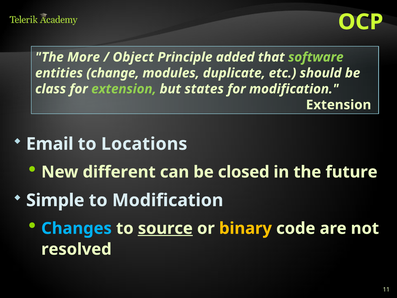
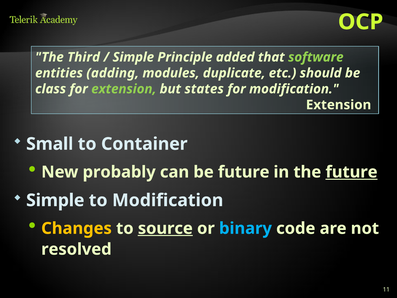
More: More -> Third
Object at (133, 57): Object -> Simple
change: change -> adding
Email: Email -> Small
Locations: Locations -> Container
different: different -> probably
be closed: closed -> future
future at (352, 172) underline: none -> present
Changes colour: light blue -> yellow
binary colour: yellow -> light blue
